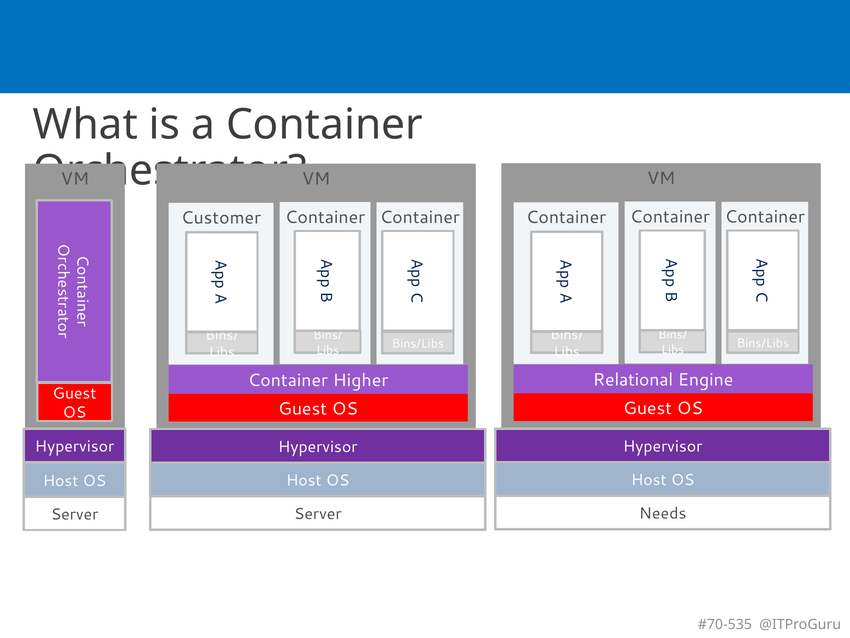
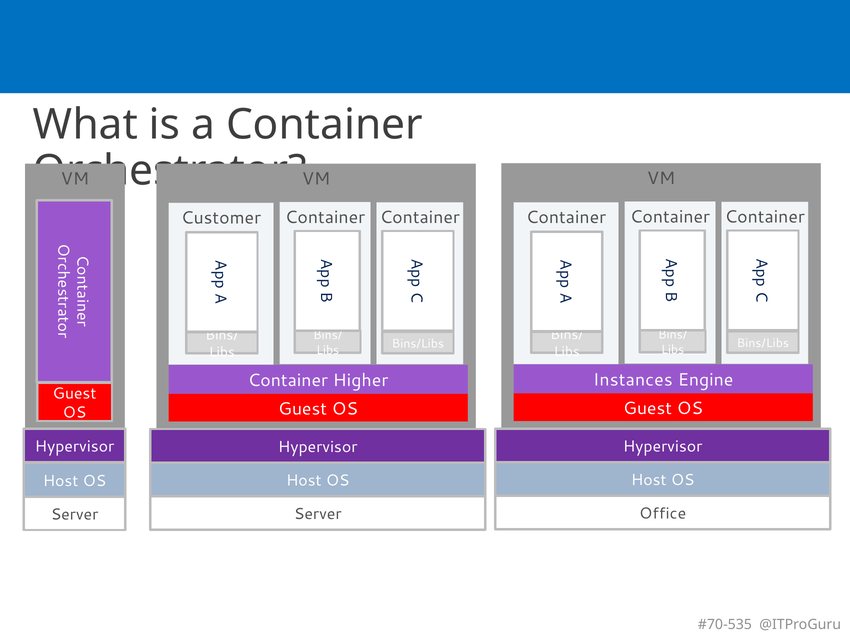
Relational: Relational -> Instances
Needs: Needs -> Office
